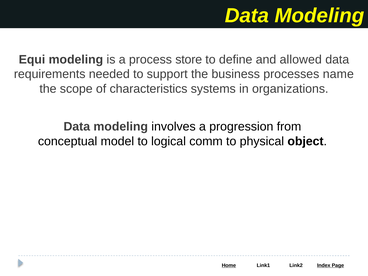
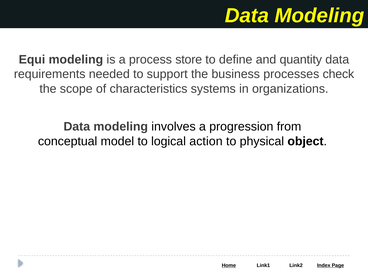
allowed: allowed -> quantity
name: name -> check
comm: comm -> action
